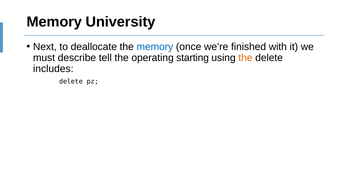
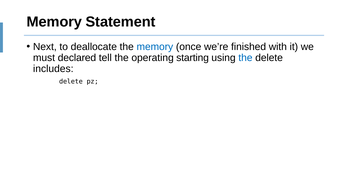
University: University -> Statement
describe: describe -> declared
the at (245, 58) colour: orange -> blue
